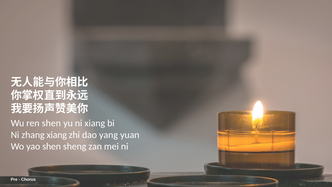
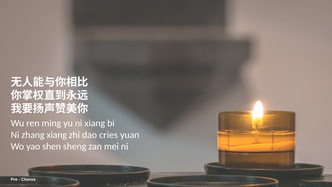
ren shen: shen -> ming
yang: yang -> cries
